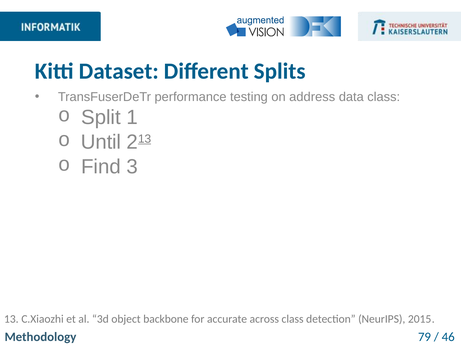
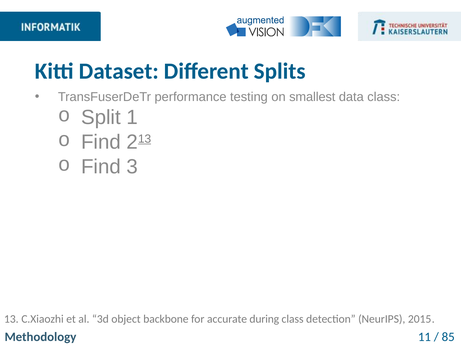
address: address -> smallest
Until at (101, 142): Until -> Find
across: across -> during
79: 79 -> 11
46: 46 -> 85
